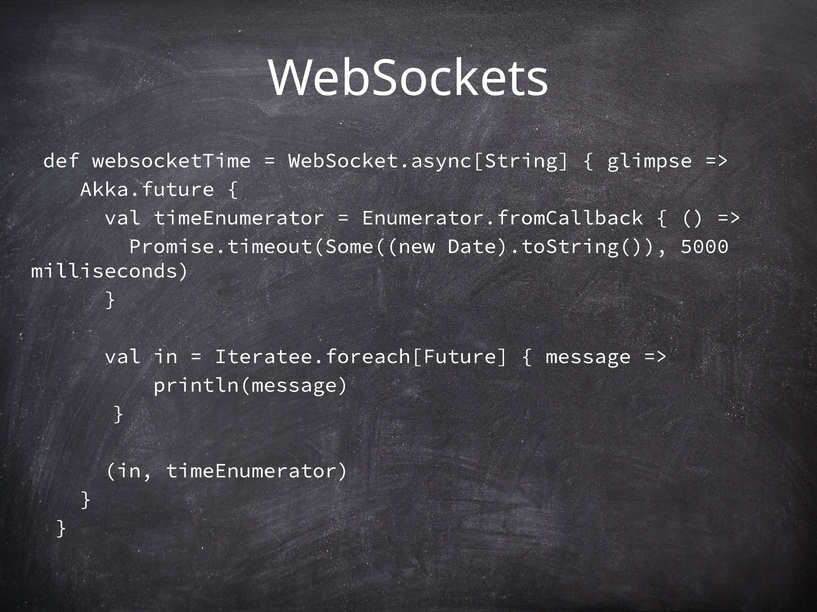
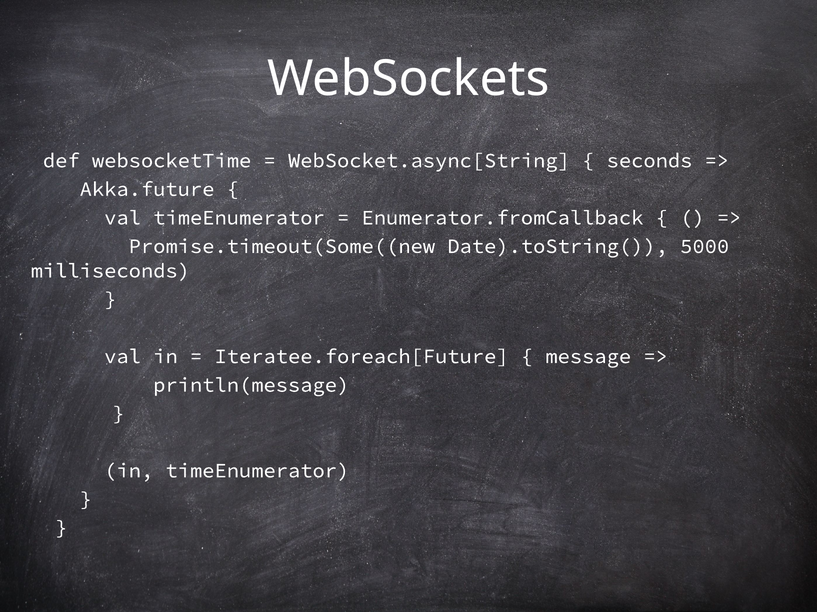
glimpse: glimpse -> seconds
